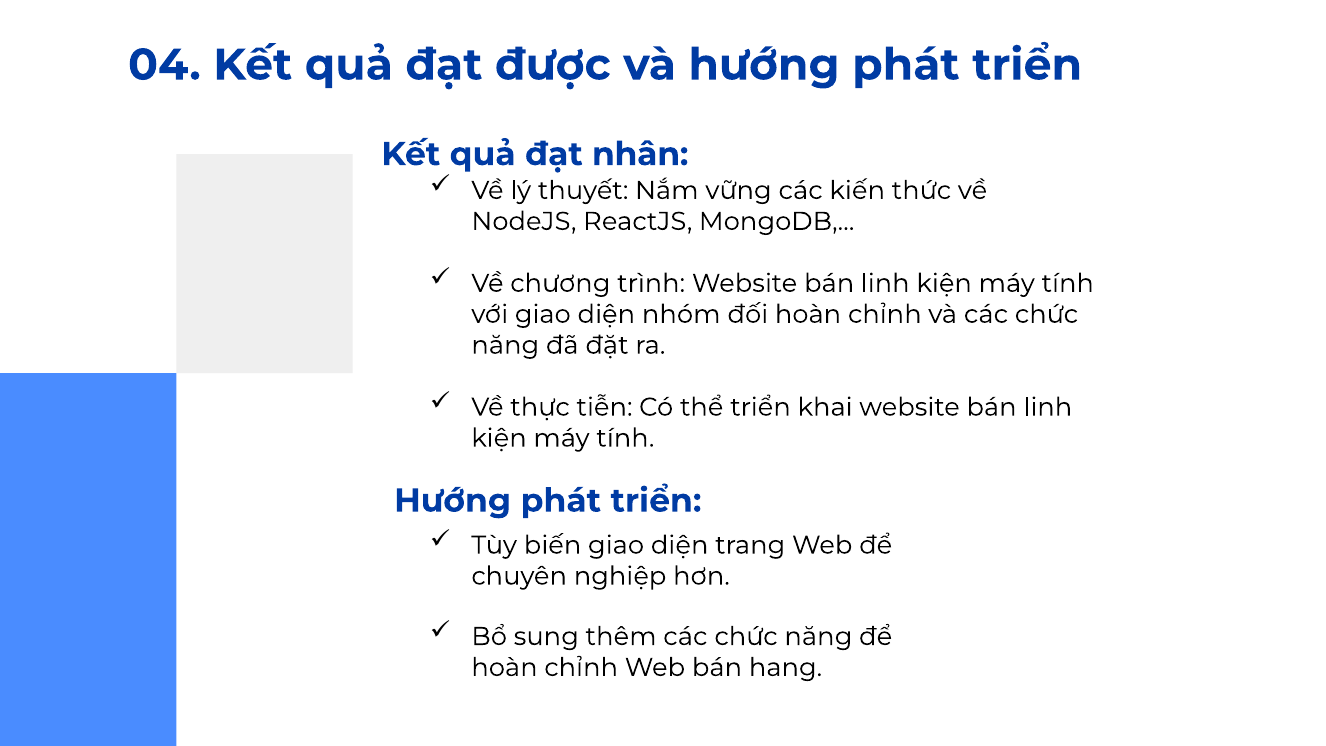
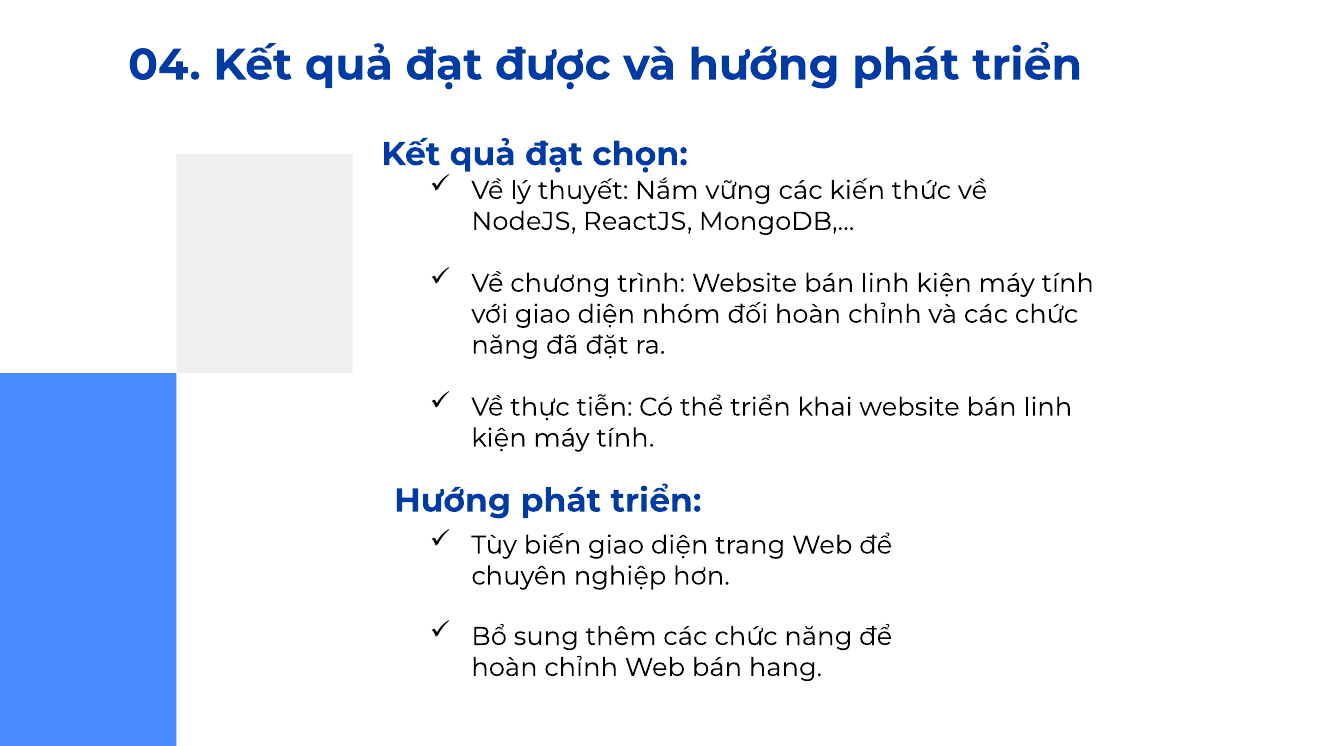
nhân: nhân -> chọn
